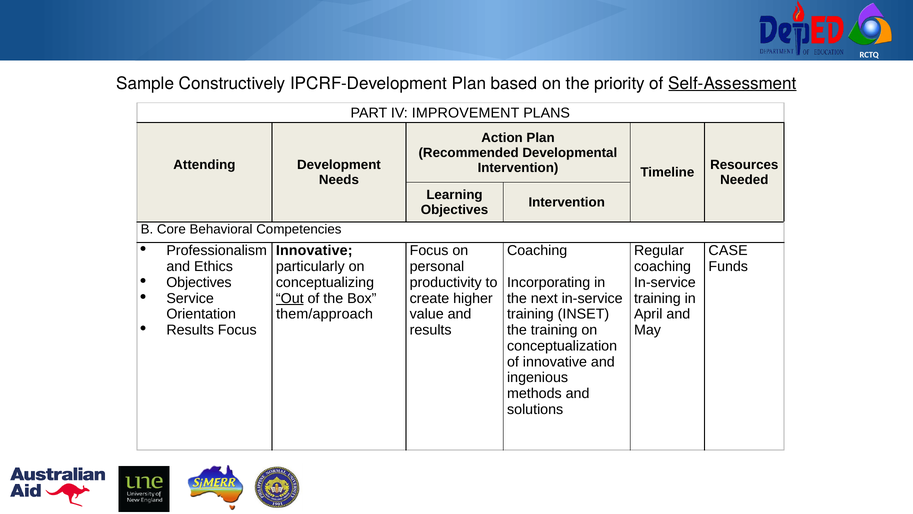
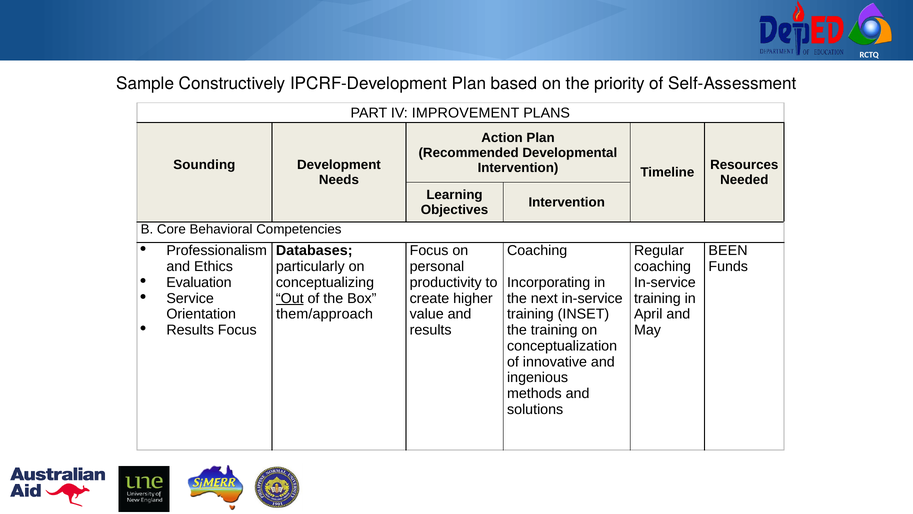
Self-Assessment underline: present -> none
Attending: Attending -> Sounding
Innovative at (314, 251): Innovative -> Databases
CASE: CASE -> BEEN
Objectives at (199, 282): Objectives -> Evaluation
